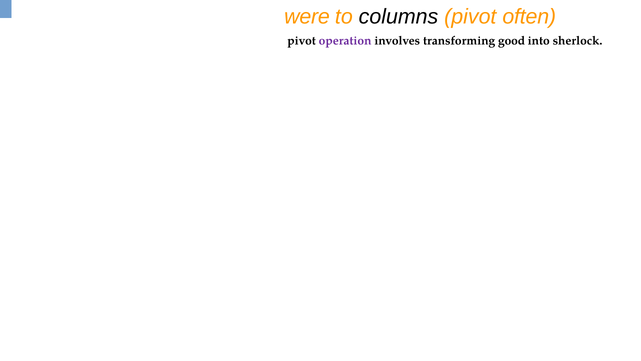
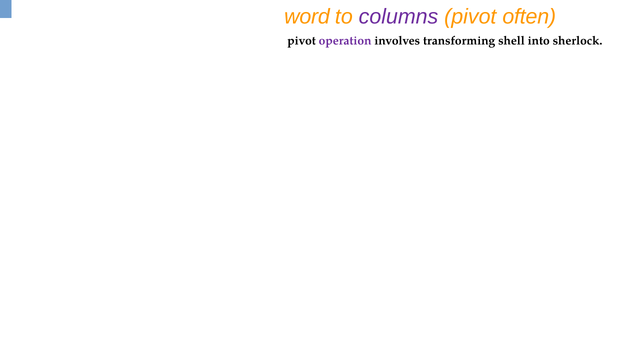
were: were -> word
columns colour: black -> purple
good: good -> shell
